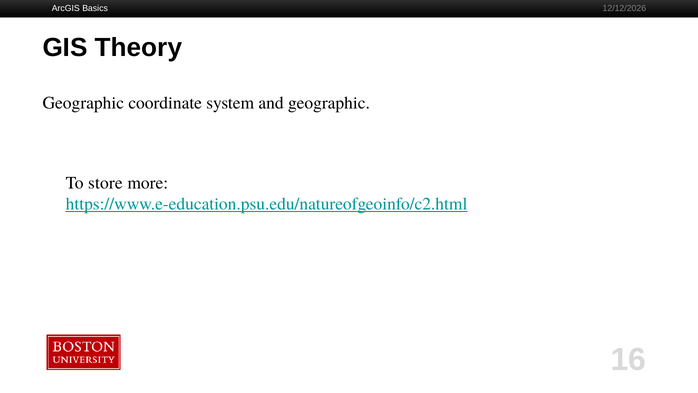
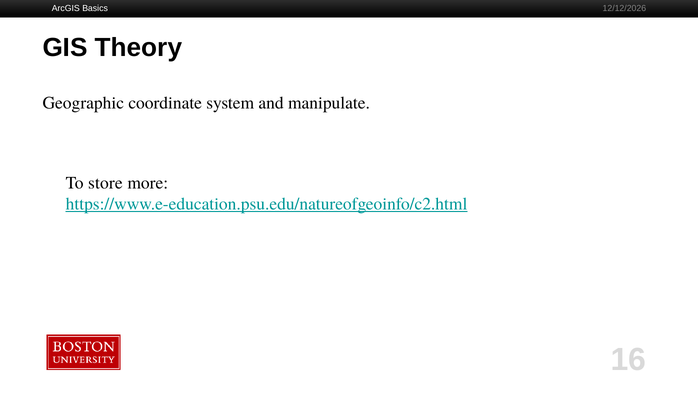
and geographic: geographic -> manipulate
